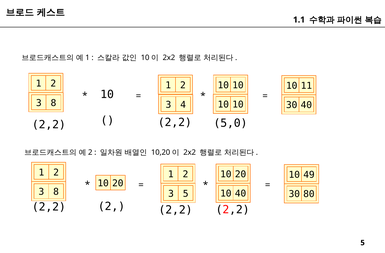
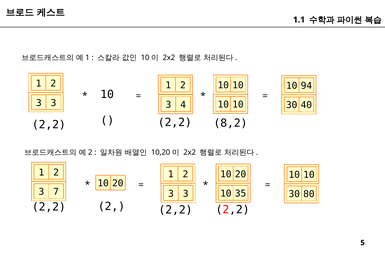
11: 11 -> 94
8 at (53, 103): 8 -> 3
5,0: 5,0 -> 8,2
49 at (309, 175): 49 -> 10
8 at (56, 192): 8 -> 7
10 40: 40 -> 35
5 at (186, 194): 5 -> 3
